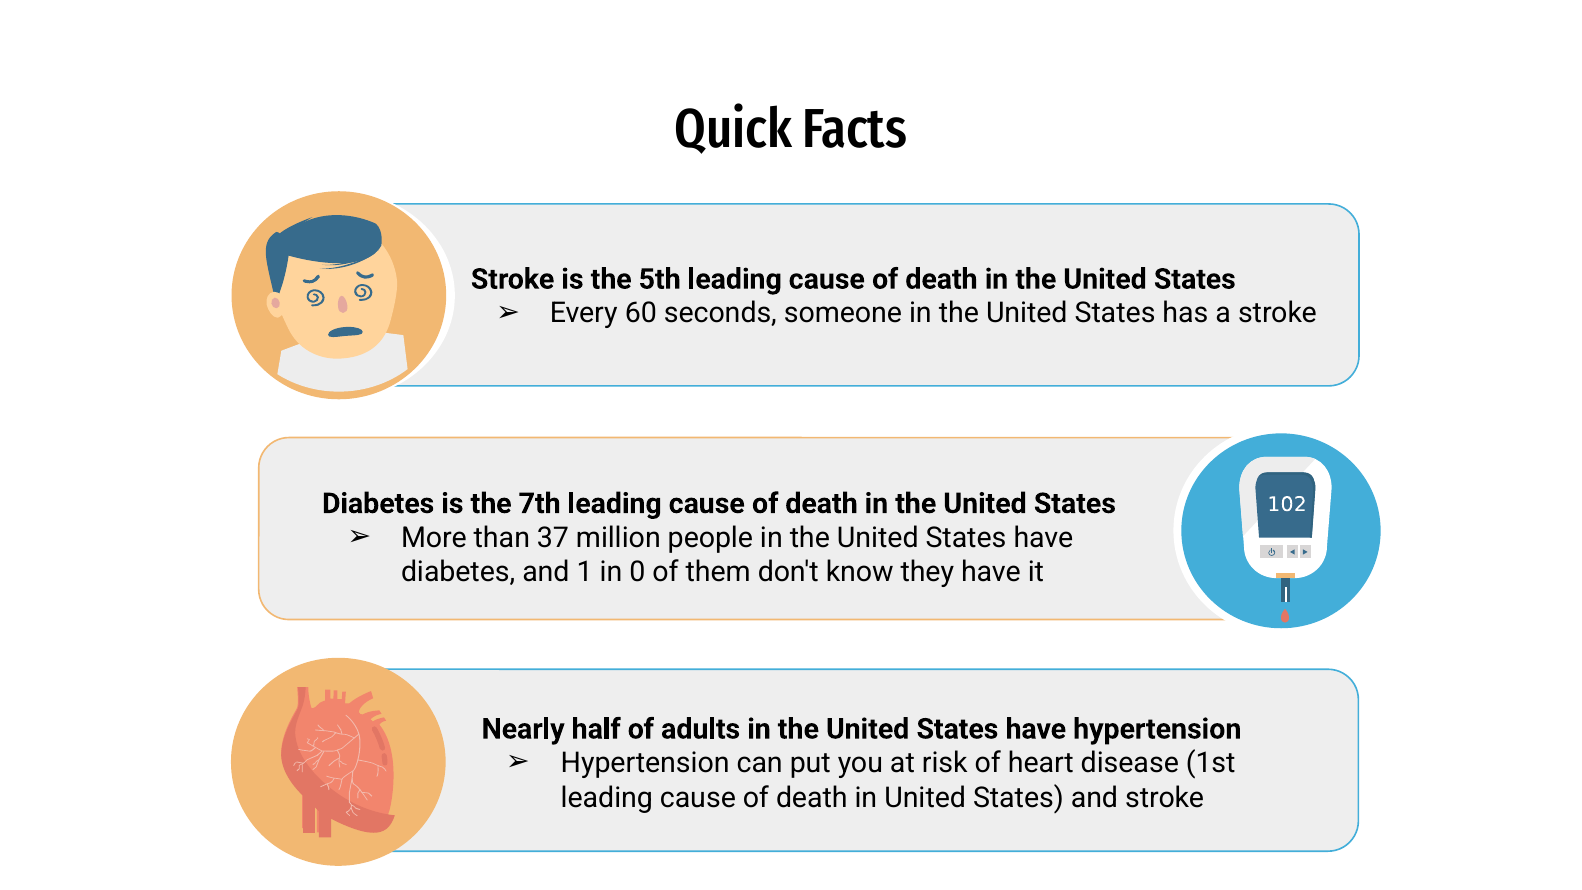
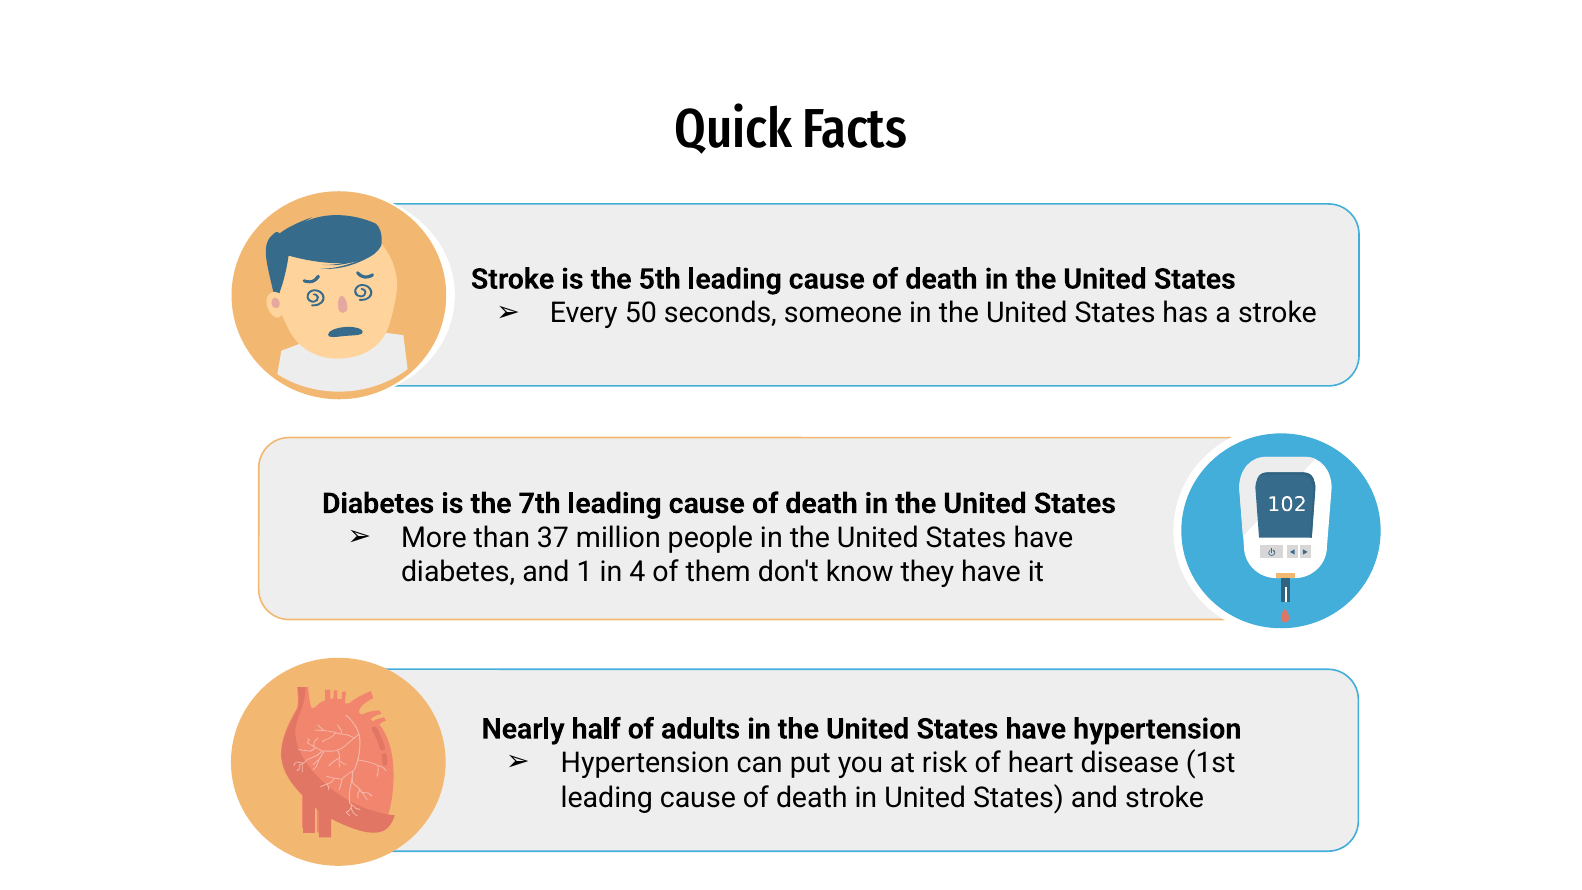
60: 60 -> 50
0: 0 -> 4
